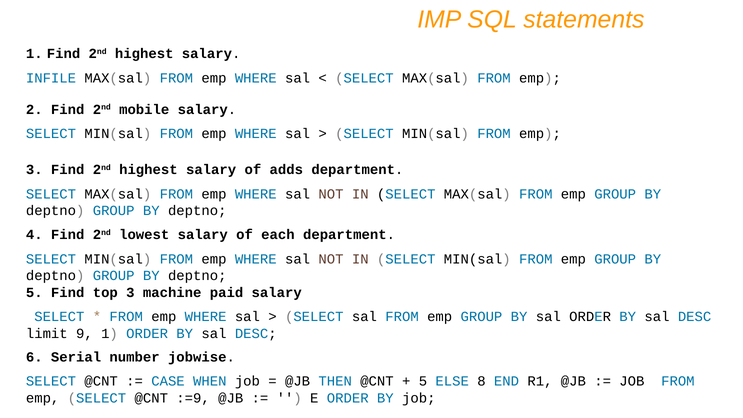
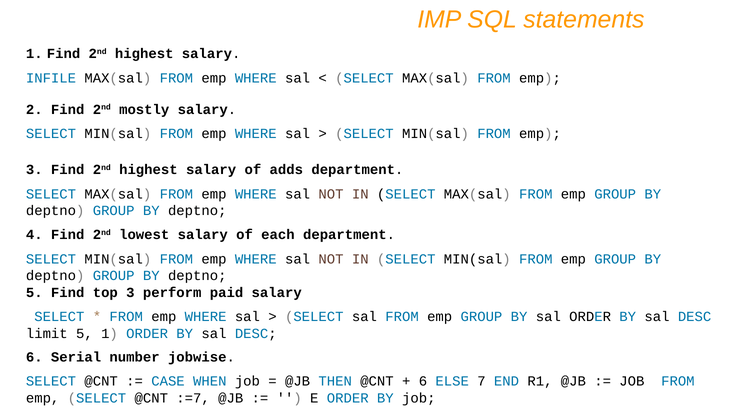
mobile: mobile -> mostly
machine: machine -> perform
limit 9: 9 -> 5
5 at (423, 381): 5 -> 6
8: 8 -> 7
:=9: :=9 -> :=7
